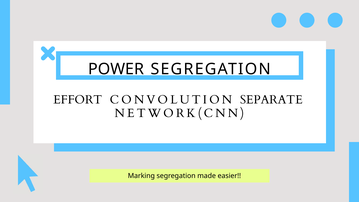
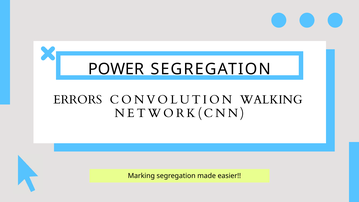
EFFORT: EFFORT -> ERRORS
SEPARATE: SEPARATE -> WALKING
